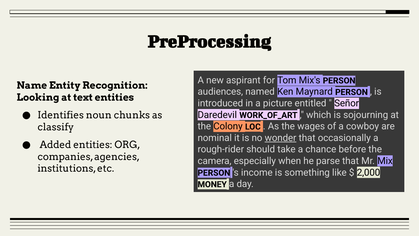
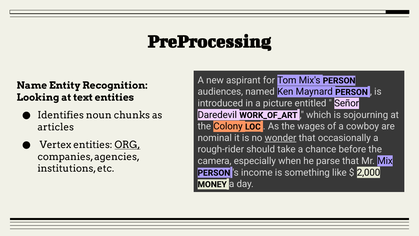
classify: classify -> articles
Added: Added -> Vertex
ORG underline: none -> present
